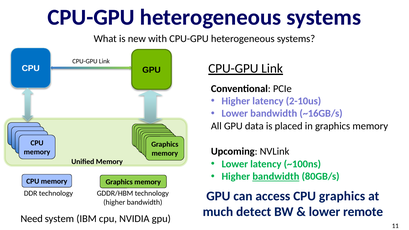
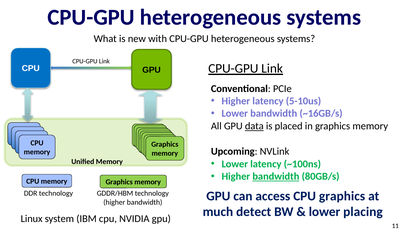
2-10us: 2-10us -> 5-10us
data underline: none -> present
remote: remote -> placing
Need: Need -> Linux
